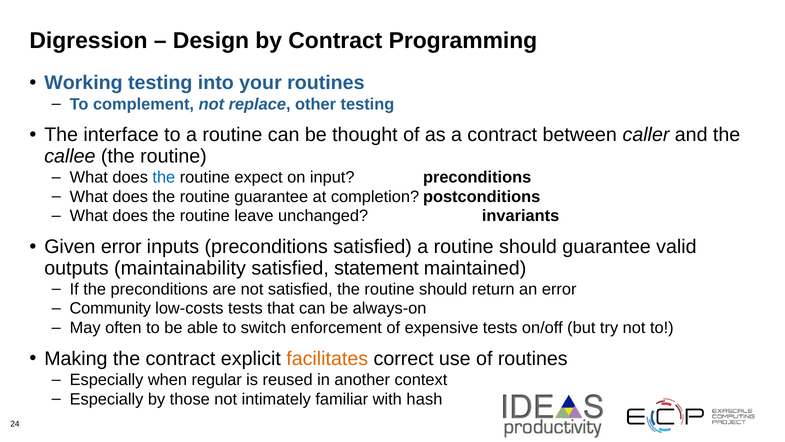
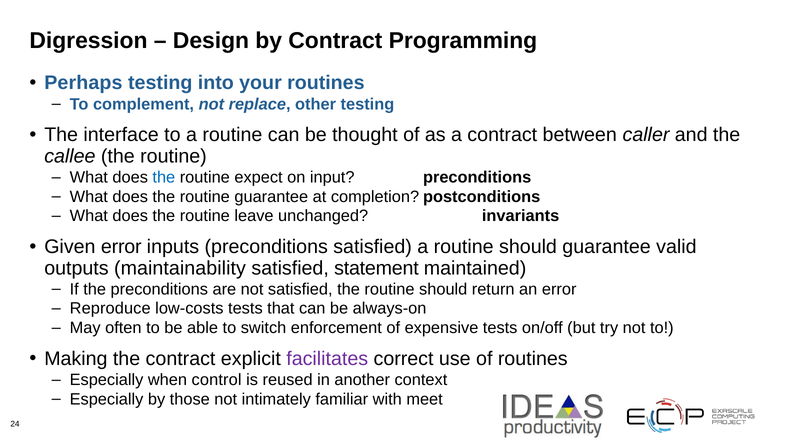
Working: Working -> Perhaps
Community: Community -> Reproduce
facilitates colour: orange -> purple
regular: regular -> control
hash: hash -> meet
